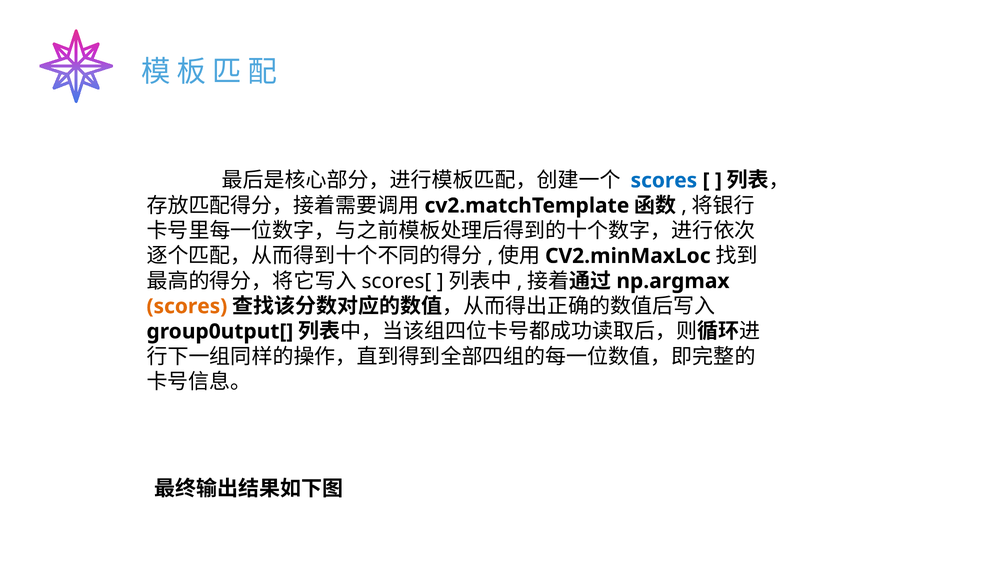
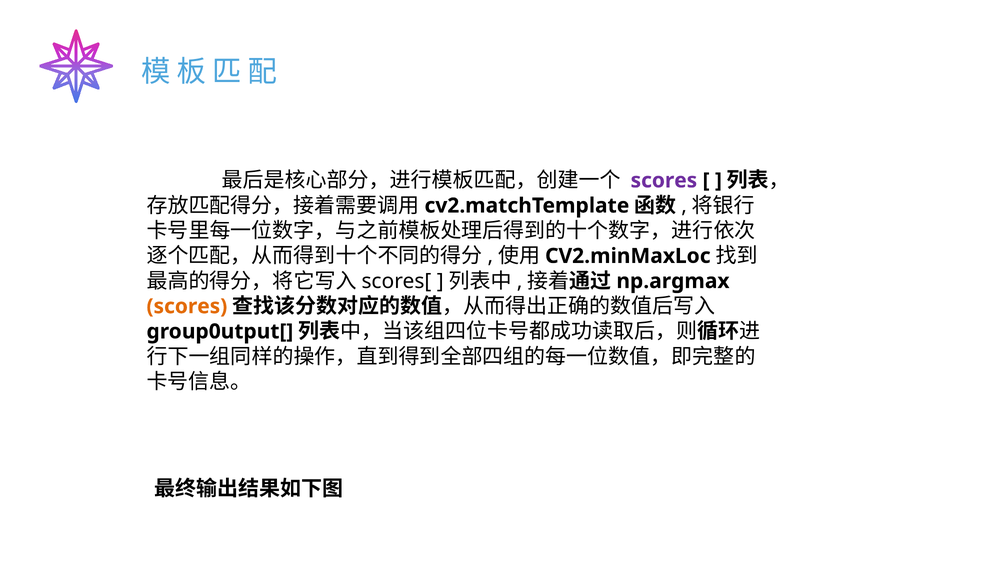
scores at (664, 180) colour: blue -> purple
